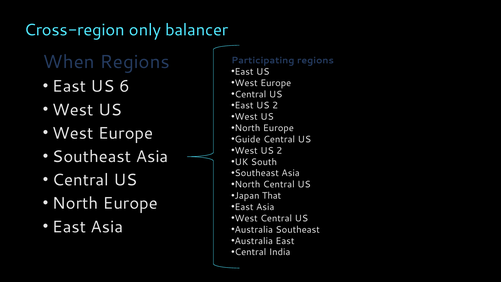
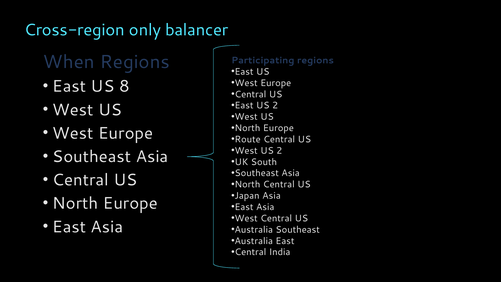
6: 6 -> 8
Guide: Guide -> Route
Japan That: That -> Asia
